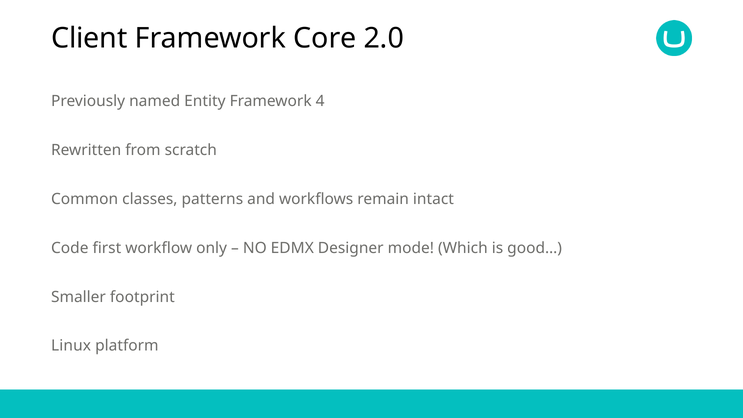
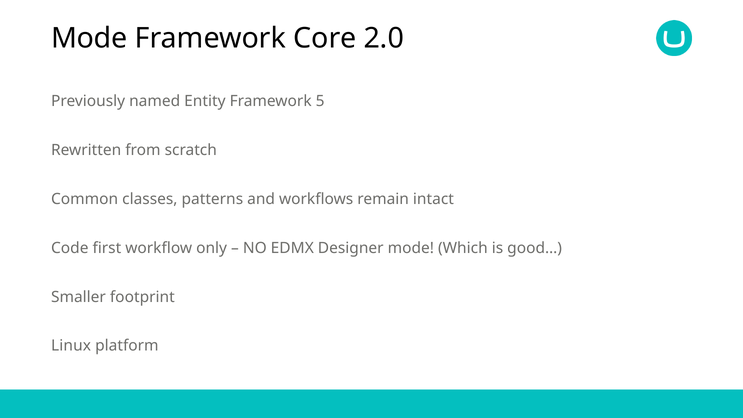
Client at (89, 38): Client -> Mode
4: 4 -> 5
